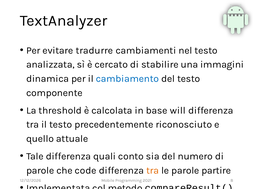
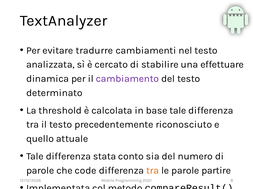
immagini: immagini -> effettuare
cambiamento colour: blue -> purple
componente: componente -> determinato
base will: will -> tale
quali: quali -> stata
